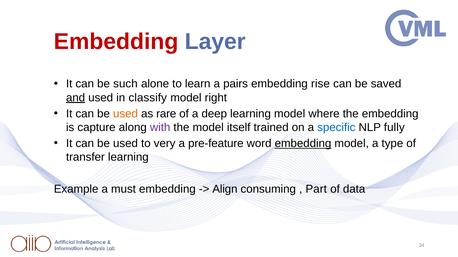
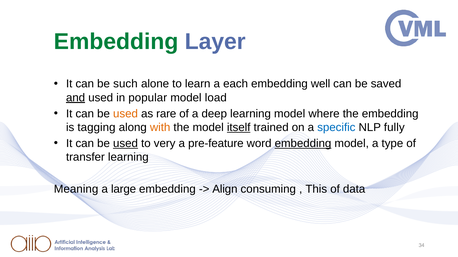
Embedding at (116, 42) colour: red -> green
pairs: pairs -> each
rise: rise -> well
classify: classify -> popular
right: right -> load
capture: capture -> tagging
with colour: purple -> orange
itself underline: none -> present
used at (125, 144) underline: none -> present
Example: Example -> Meaning
must: must -> large
Part: Part -> This
